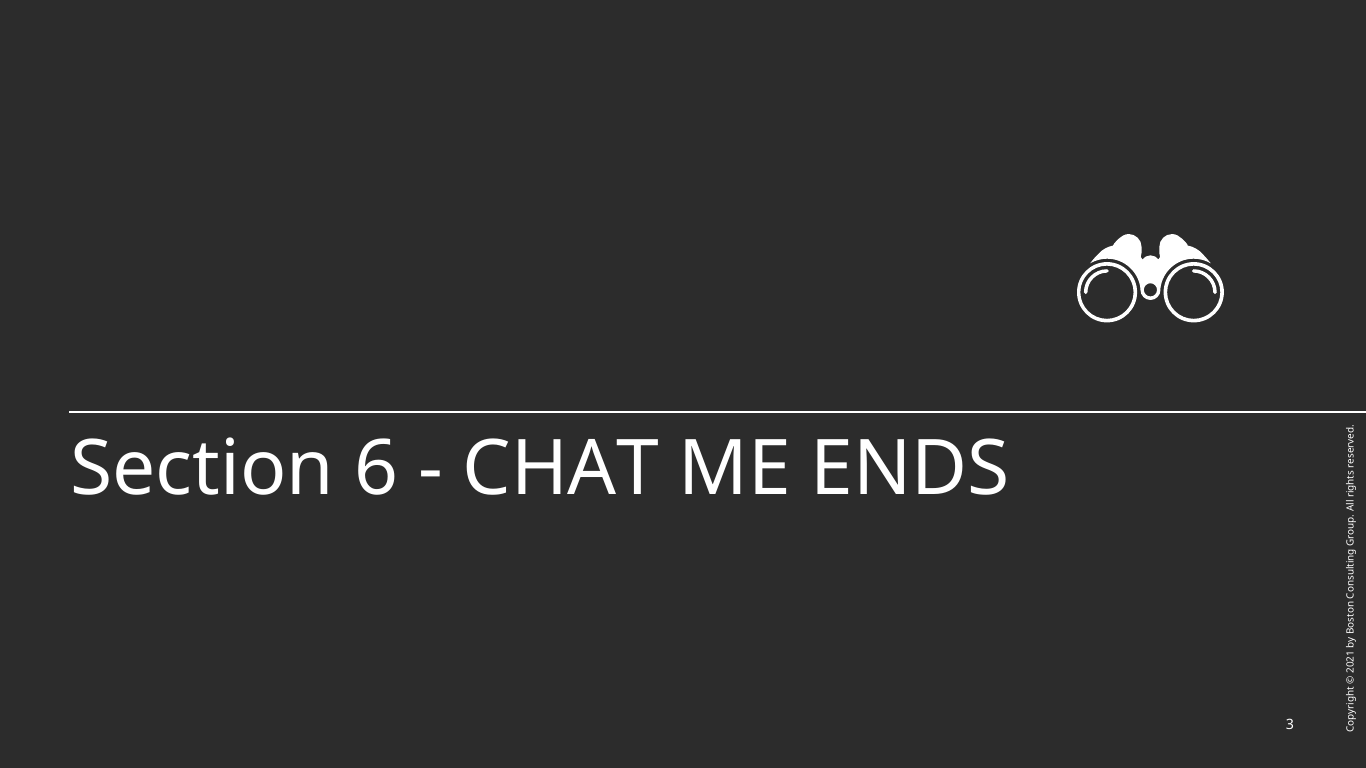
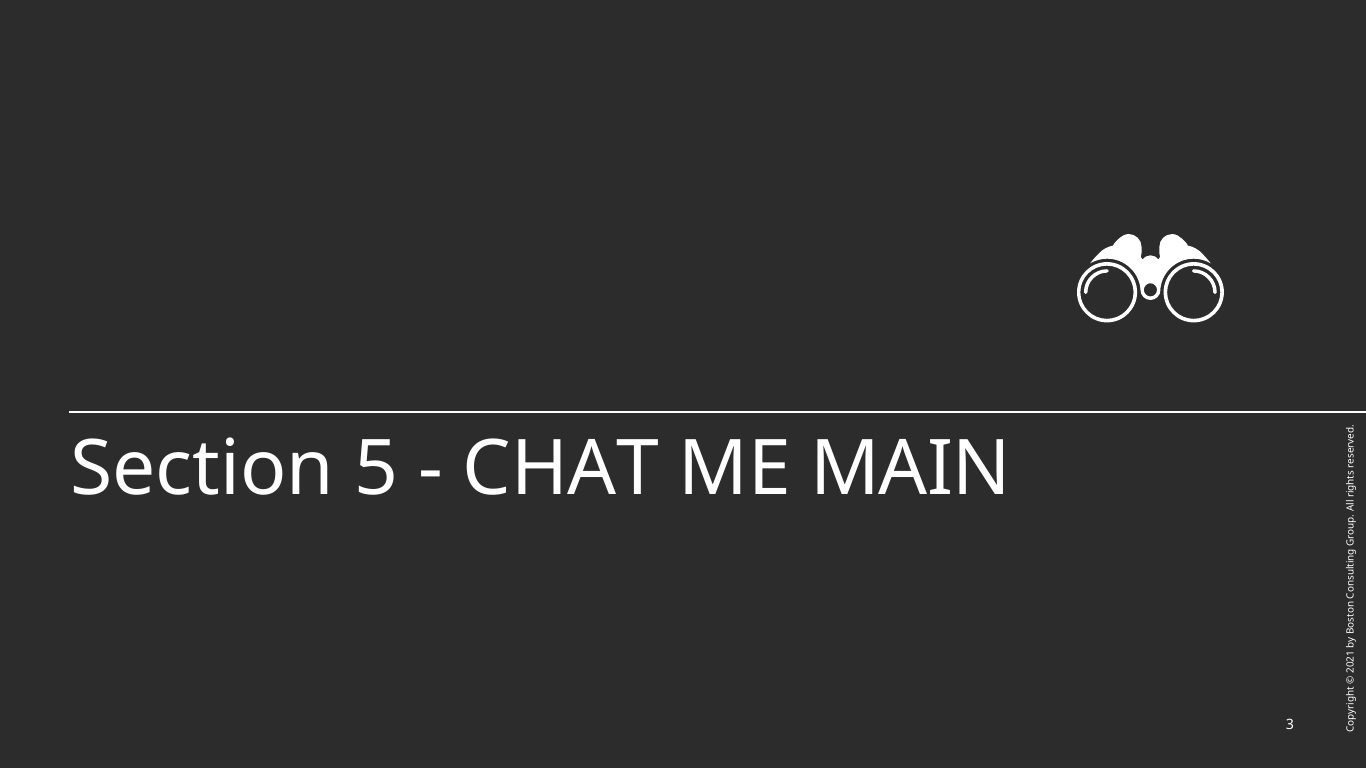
6: 6 -> 5
ENDS: ENDS -> MAIN
